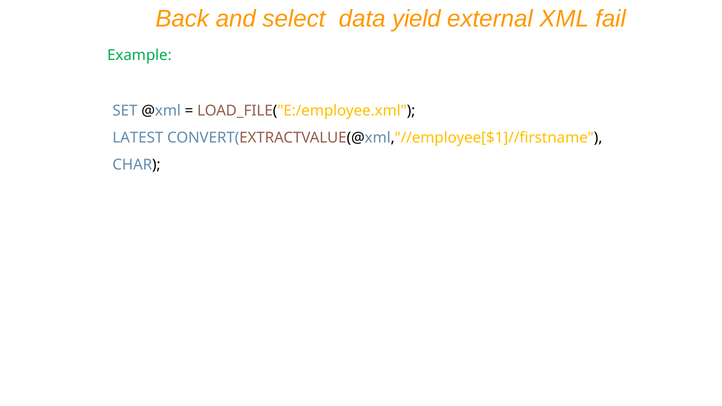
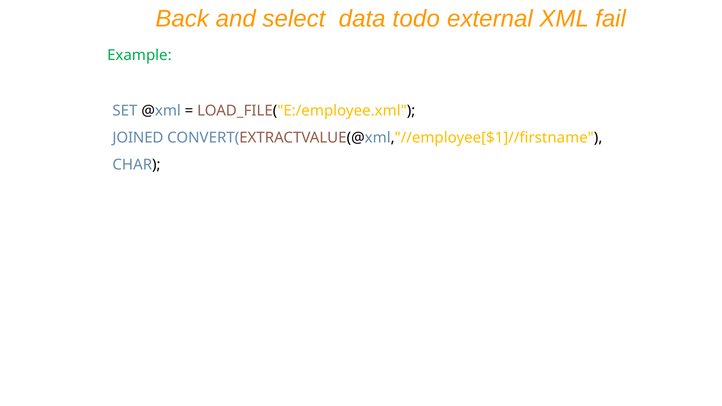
yield: yield -> todo
LATEST: LATEST -> JOINED
